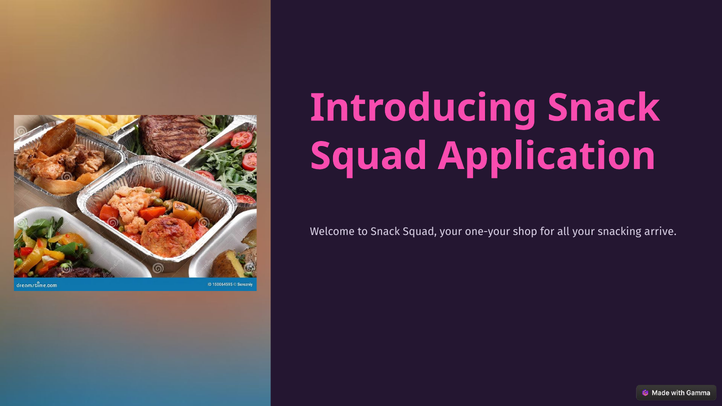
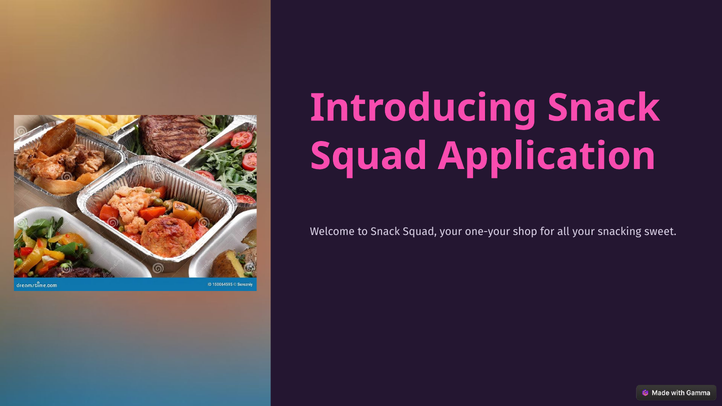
arrive: arrive -> sweet
